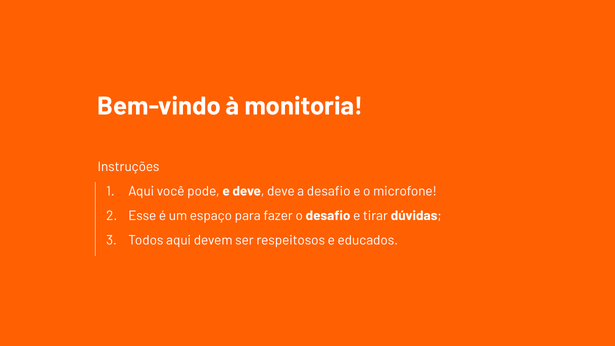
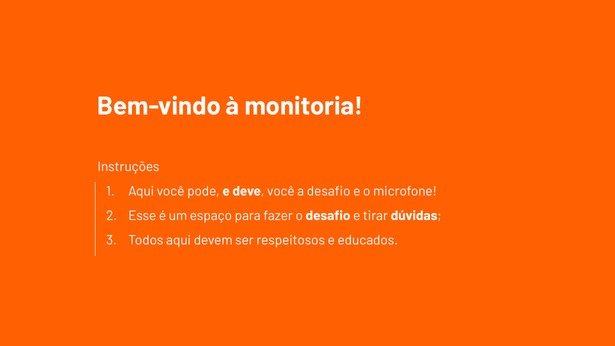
deve deve: deve -> você
